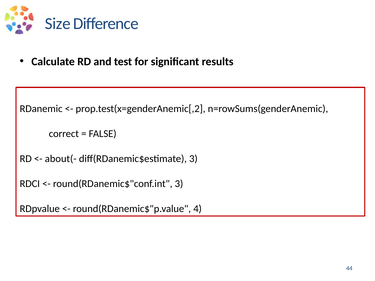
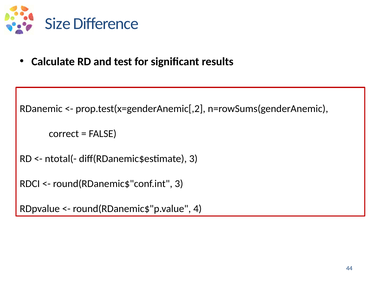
about(-: about(- -> ntotal(-
